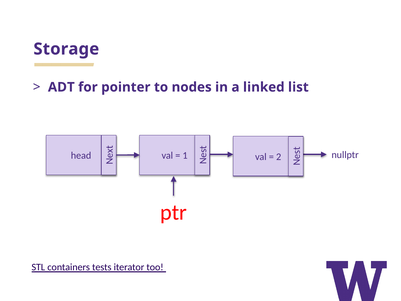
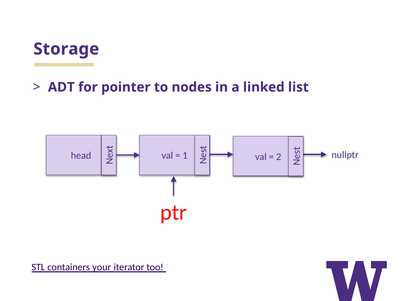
tests: tests -> your
